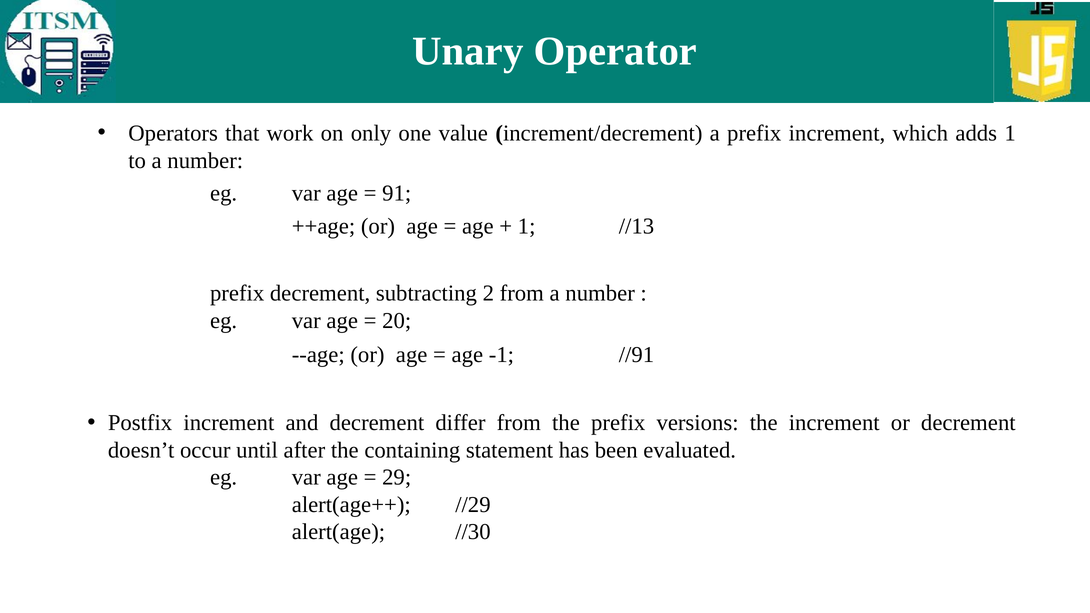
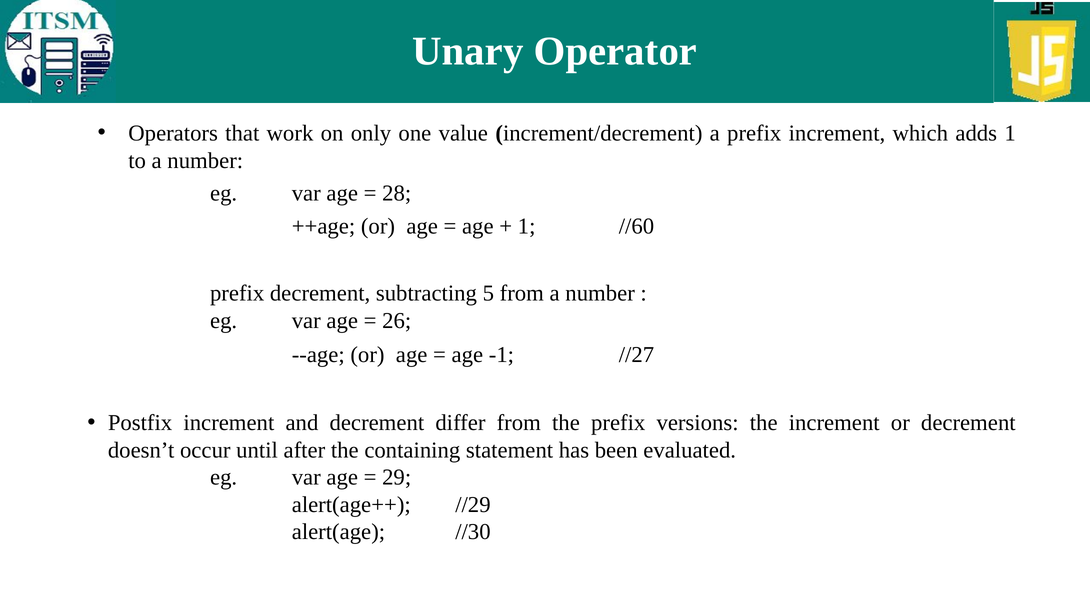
91: 91 -> 28
//13: //13 -> //60
2: 2 -> 5
20: 20 -> 26
//91: //91 -> //27
